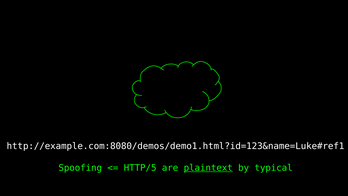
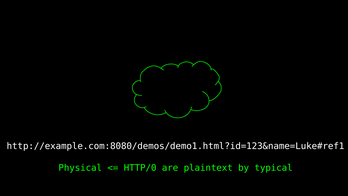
Spoofing: Spoofing -> Physical
HTTP/5: HTTP/5 -> HTTP/0
plaintext underline: present -> none
